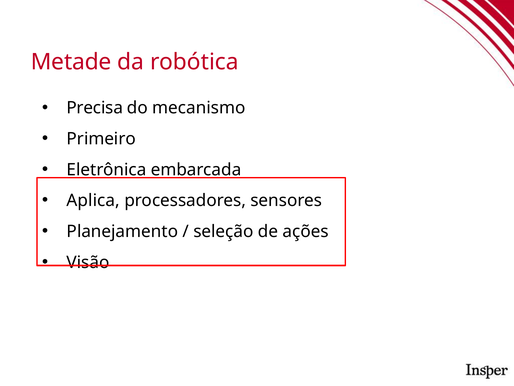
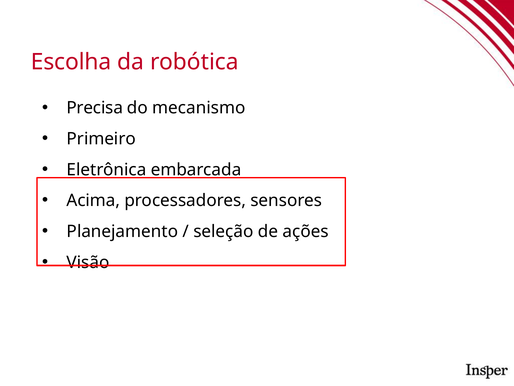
Metade: Metade -> Escolha
Aplica: Aplica -> Acima
